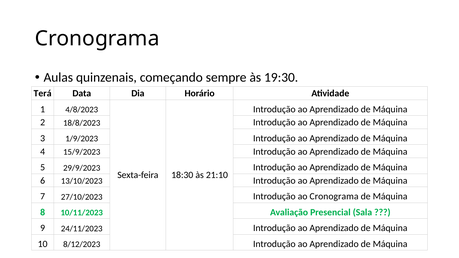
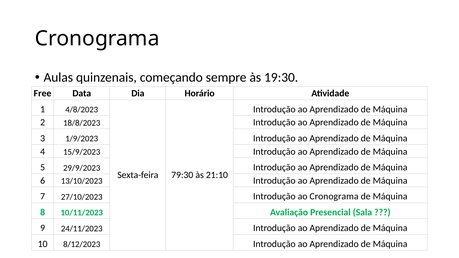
Terá: Terá -> Free
18:30: 18:30 -> 79:30
